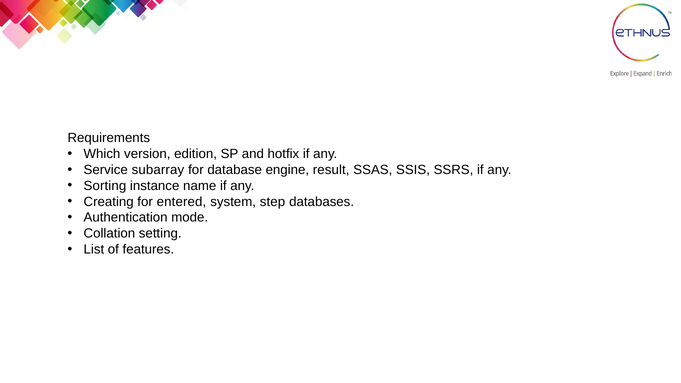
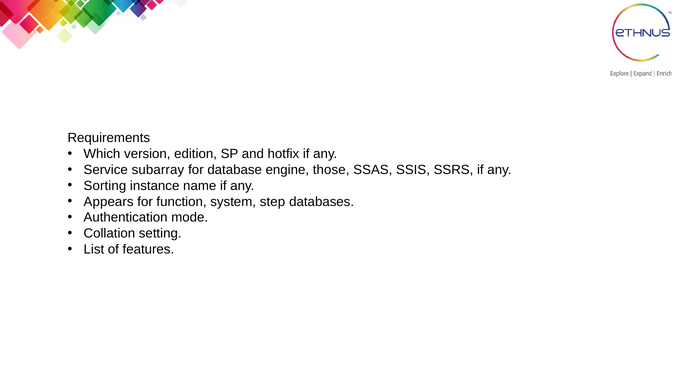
result: result -> those
Creating: Creating -> Appears
entered: entered -> function
